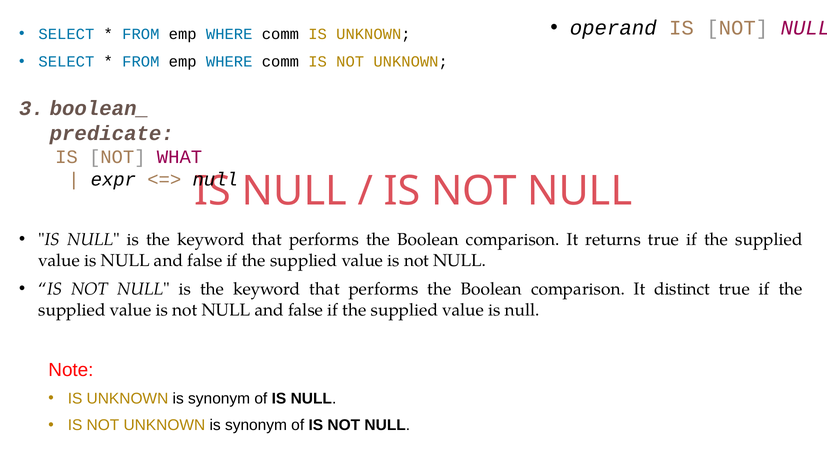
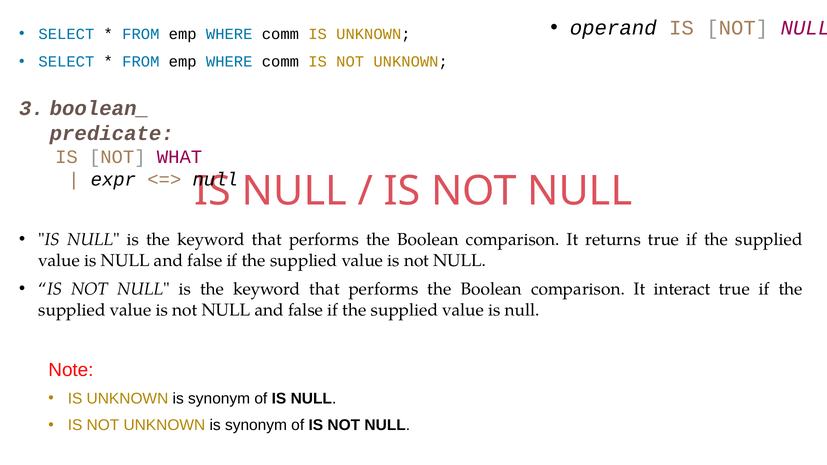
distinct: distinct -> interact
